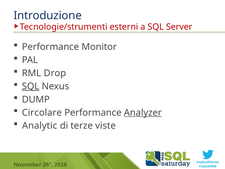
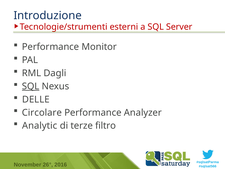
Drop: Drop -> Dagli
DUMP: DUMP -> DELLE
Analyzer underline: present -> none
viste: viste -> filtro
